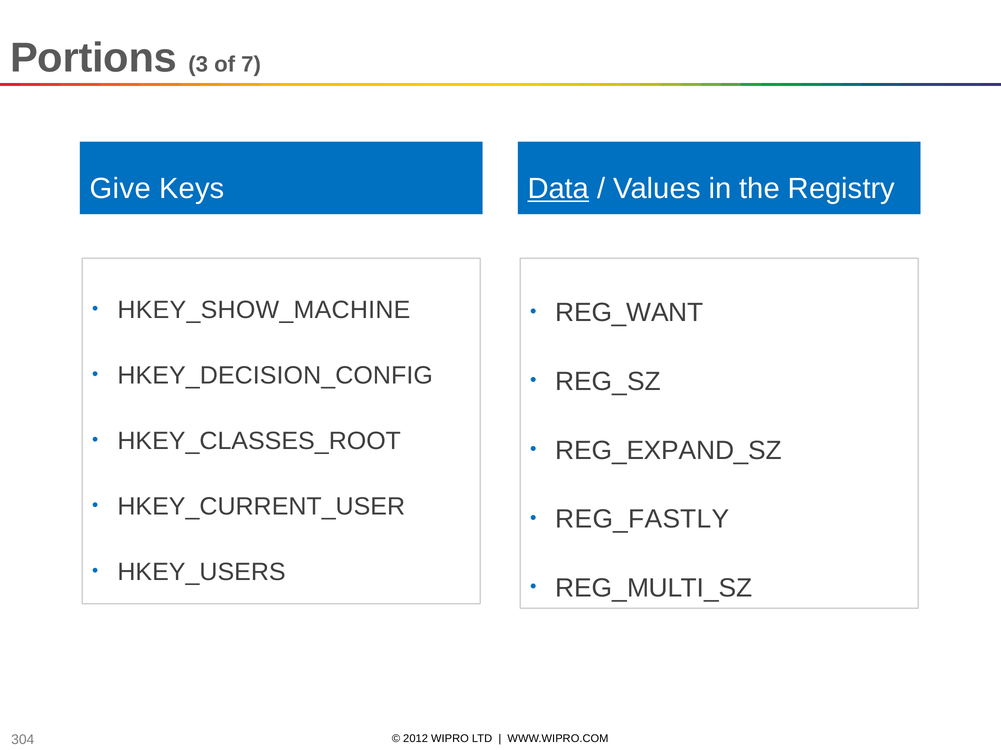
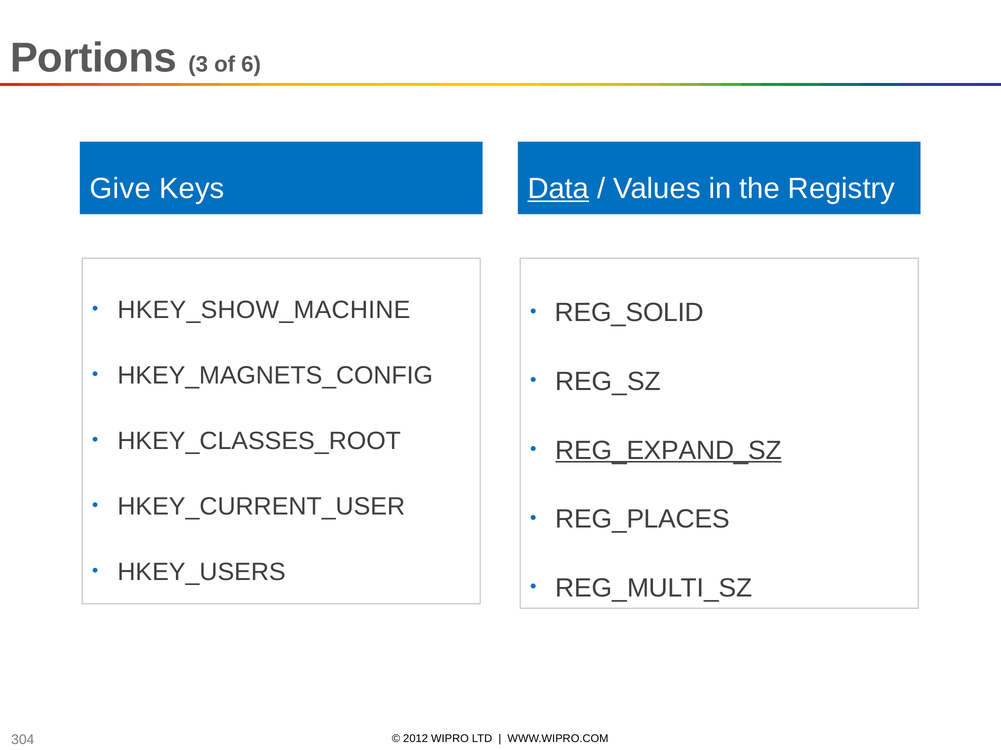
7: 7 -> 6
REG_WANT: REG_WANT -> REG_SOLID
HKEY_DECISION_CONFIG: HKEY_DECISION_CONFIG -> HKEY_MAGNETS_CONFIG
REG_EXPAND_SZ underline: none -> present
REG_FASTLY: REG_FASTLY -> REG_PLACES
